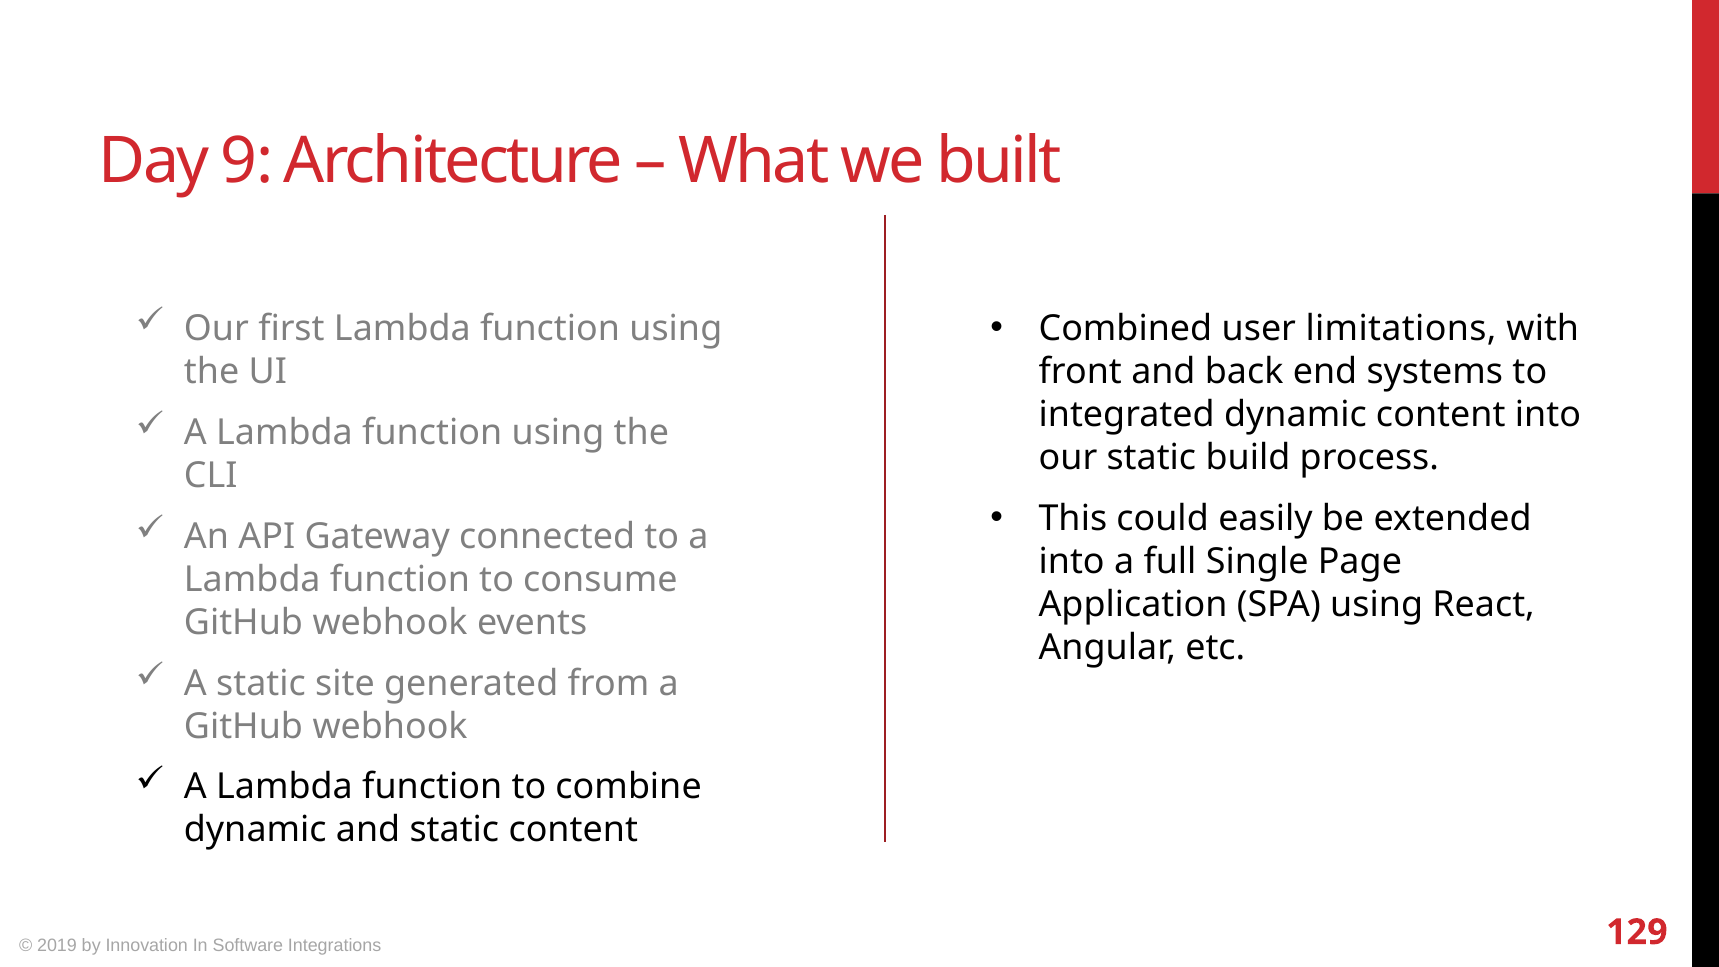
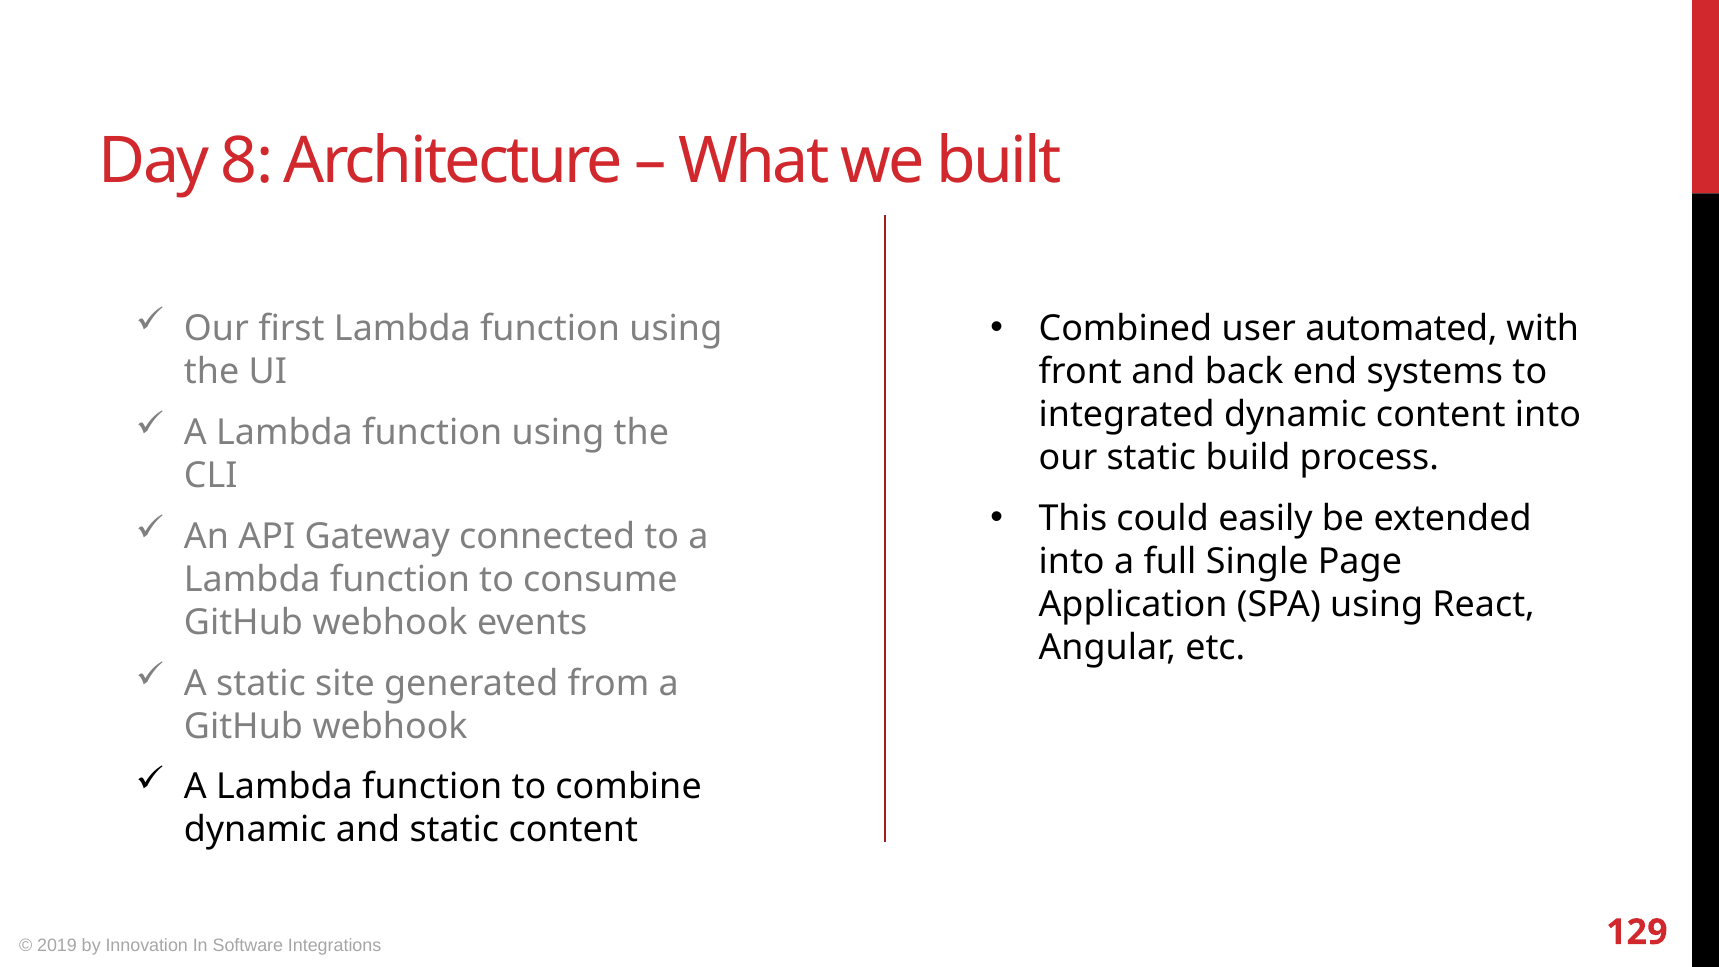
9: 9 -> 8
limitations: limitations -> automated
